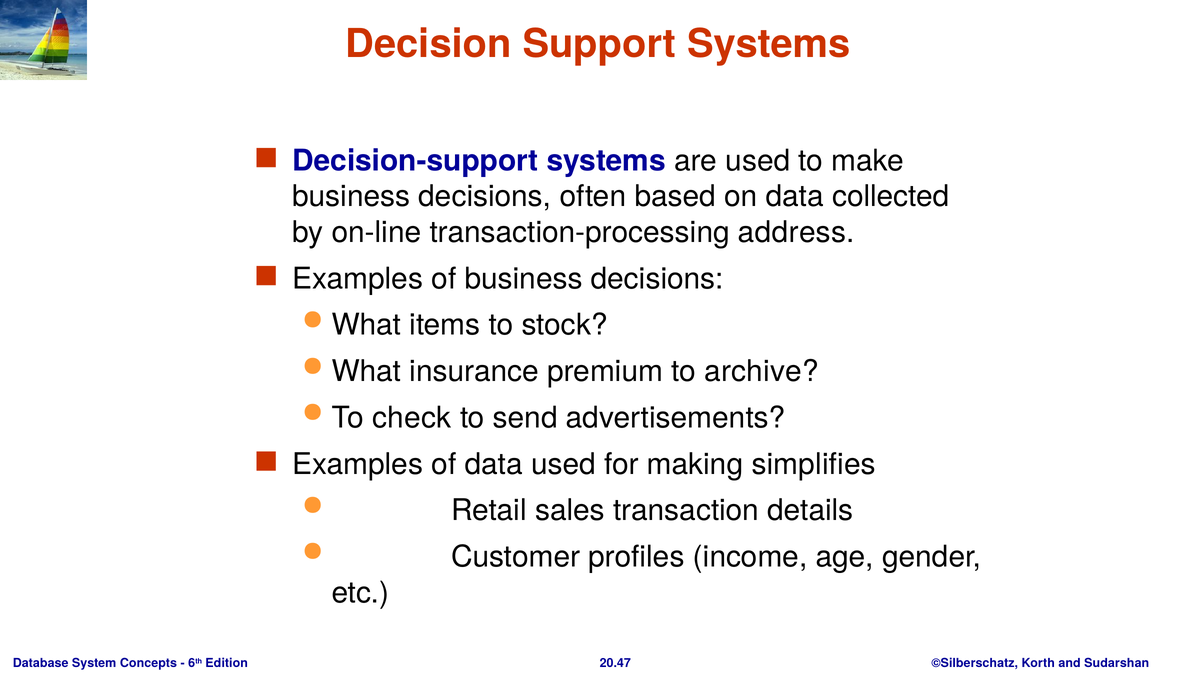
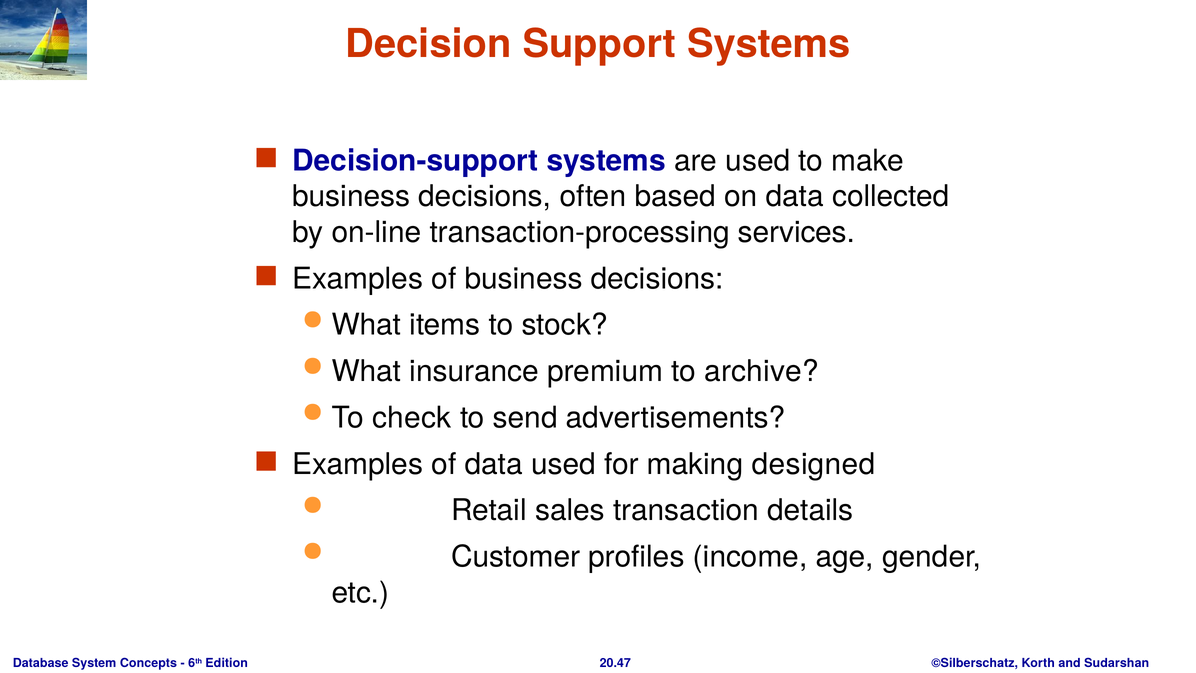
address: address -> services
simplifies: simplifies -> designed
